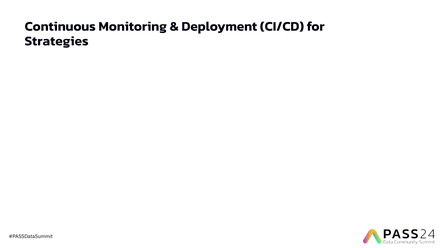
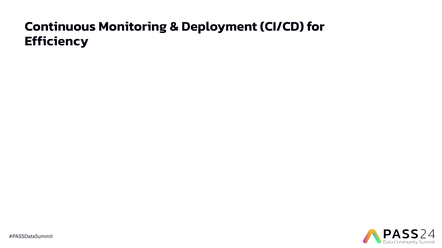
Strategies: Strategies -> Efficiency
